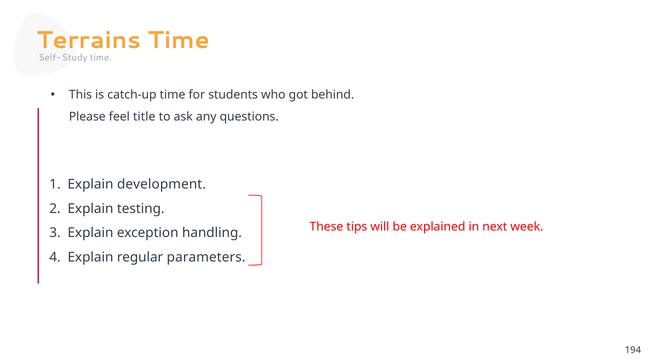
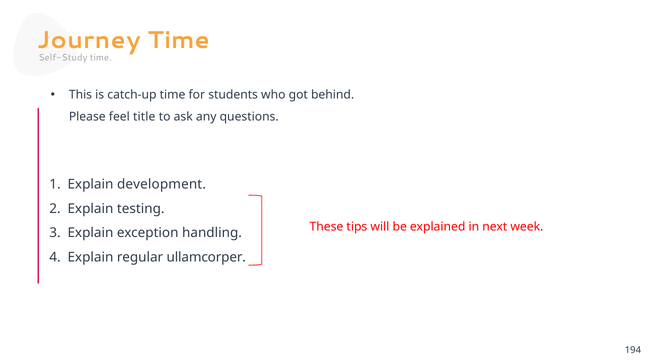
Terrains: Terrains -> Journey
parameters: parameters -> ullamcorper
